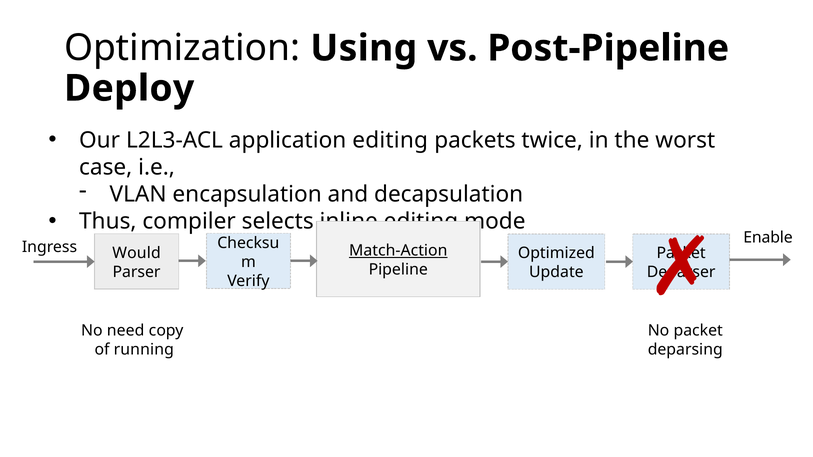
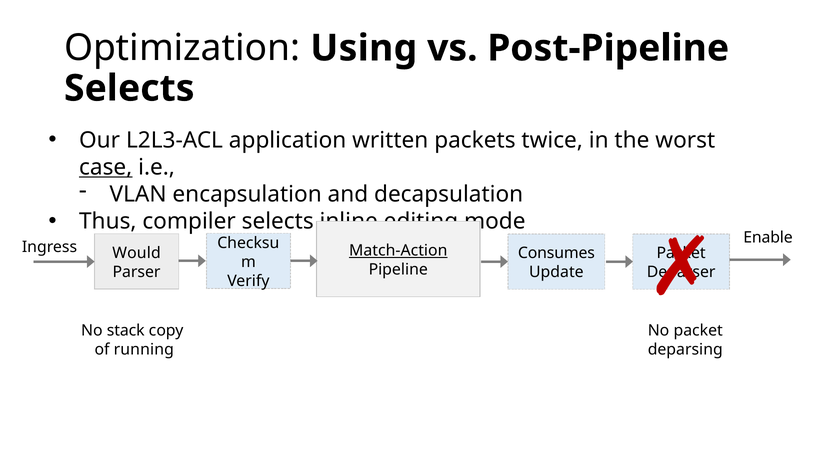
Deploy at (129, 88): Deploy -> Selects
application editing: editing -> written
case underline: none -> present
Optimized: Optimized -> Consumes
need: need -> stack
